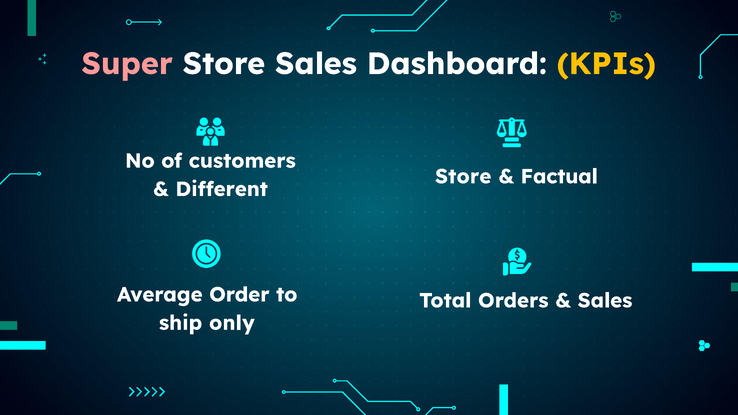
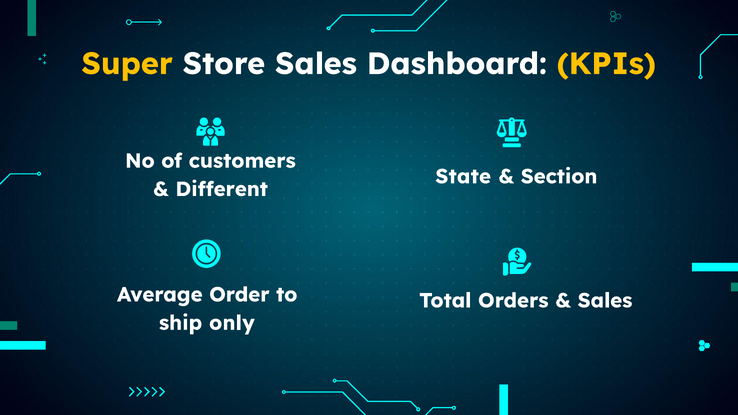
Super colour: pink -> yellow
Store at (463, 177): Store -> State
Factual: Factual -> Section
